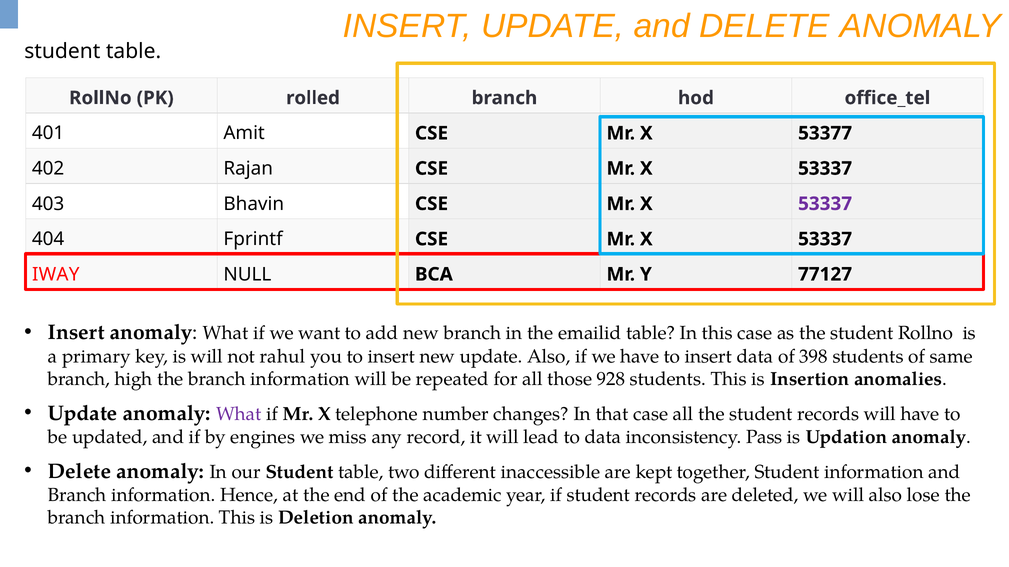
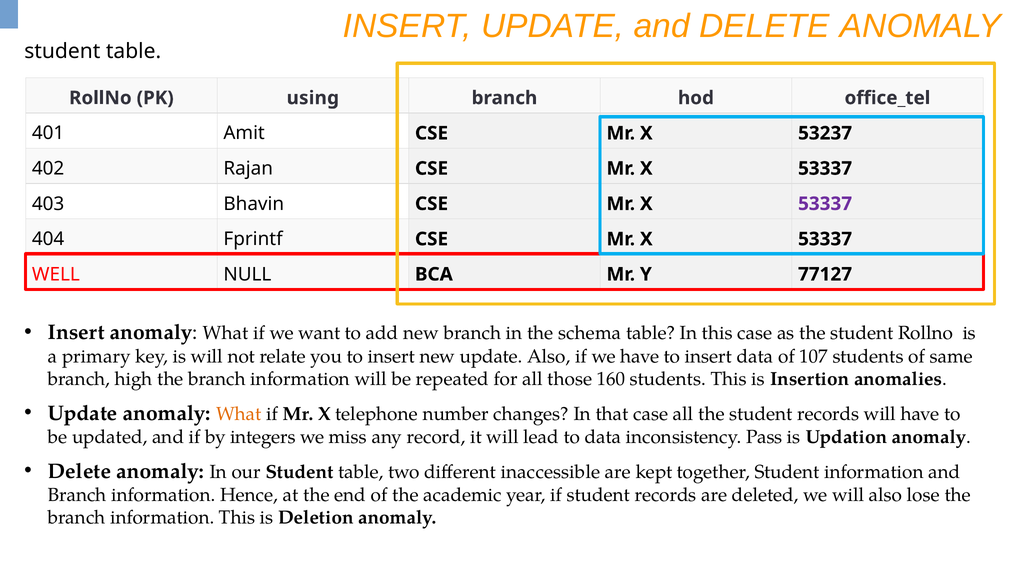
rolled: rolled -> using
53377: 53377 -> 53237
IWAY: IWAY -> WELL
emailid: emailid -> schema
rahul: rahul -> relate
398: 398 -> 107
928: 928 -> 160
What at (239, 414) colour: purple -> orange
engines: engines -> integers
